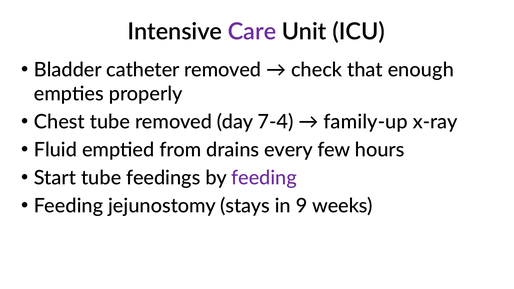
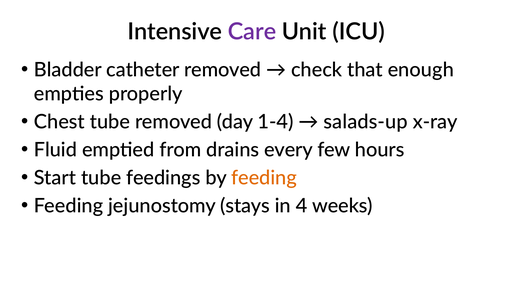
7-4: 7-4 -> 1-4
family-up: family-up -> salads-up
feeding at (264, 178) colour: purple -> orange
9: 9 -> 4
